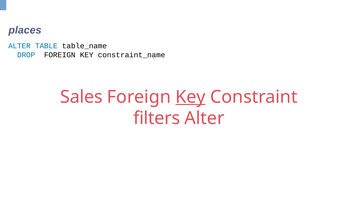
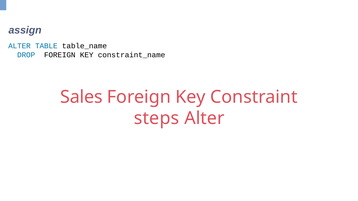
places: places -> assign
Key at (191, 97) underline: present -> none
filters: filters -> steps
